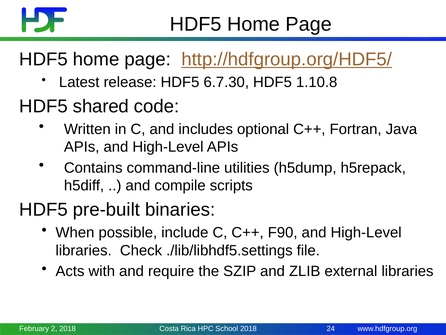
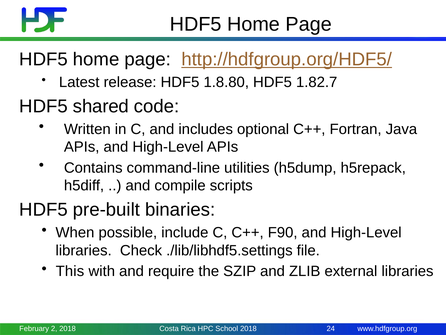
6.7.30: 6.7.30 -> 1.8.80
1.10.8: 1.10.8 -> 1.82.7
Acts: Acts -> This
